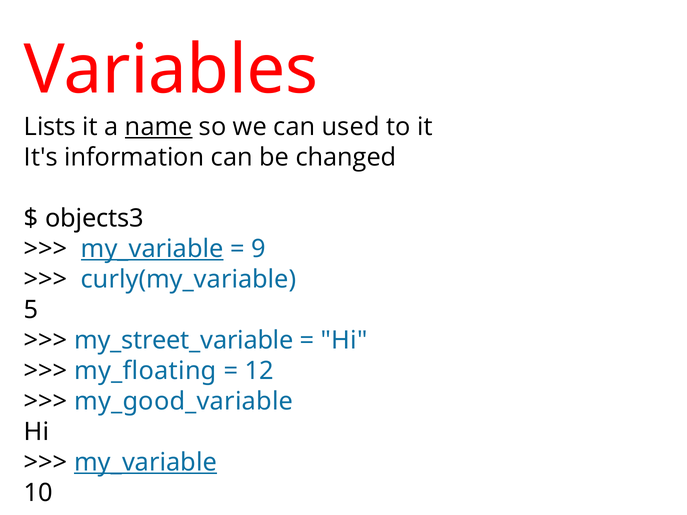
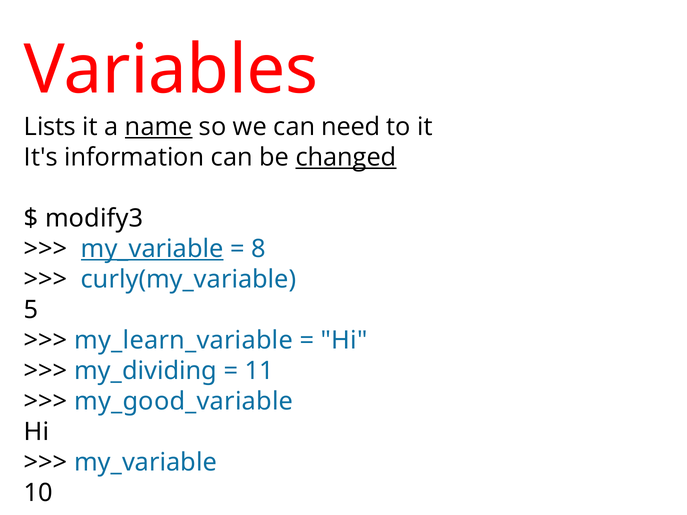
used: used -> need
changed underline: none -> present
objects3: objects3 -> modify3
9: 9 -> 8
my_street_variable: my_street_variable -> my_learn_variable
my_floating: my_floating -> my_dividing
12: 12 -> 11
my_variable at (146, 463) underline: present -> none
